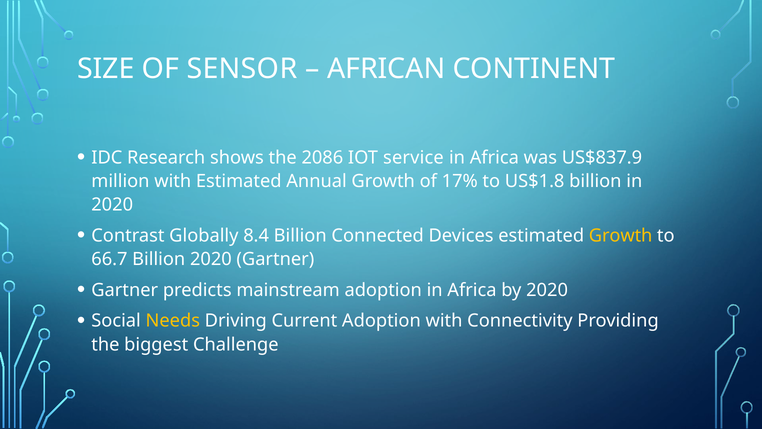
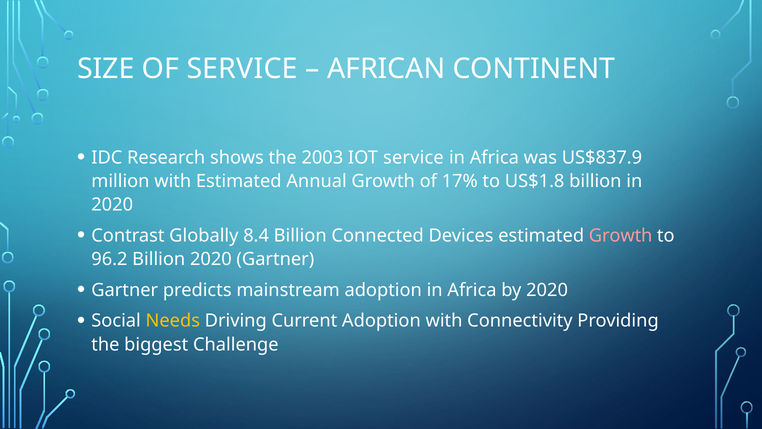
OF SENSOR: SENSOR -> SERVICE
2086: 2086 -> 2003
Growth at (621, 235) colour: yellow -> pink
66.7: 66.7 -> 96.2
